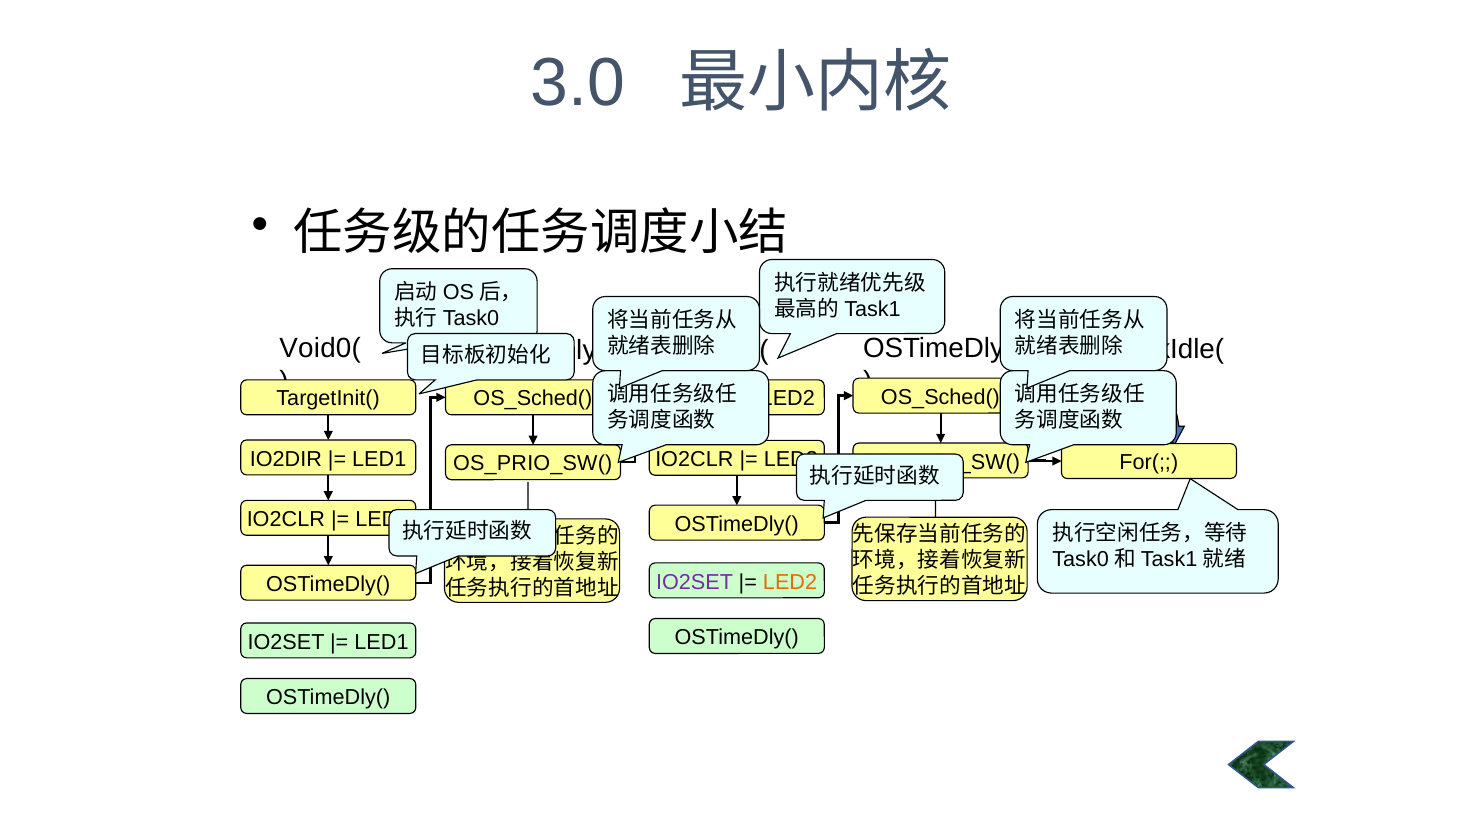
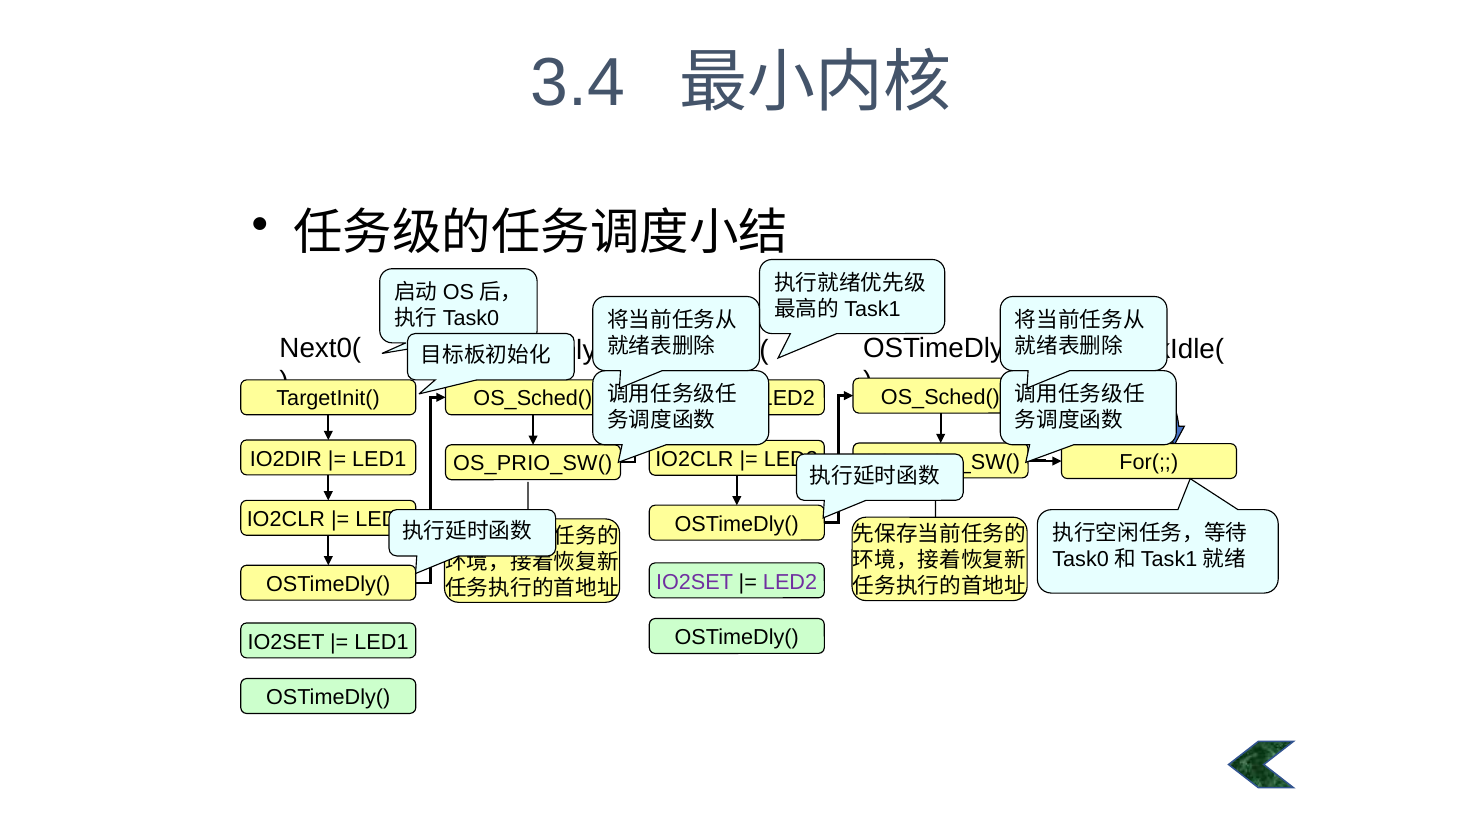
3.0: 3.0 -> 3.4
Void0(: Void0( -> Next0(
LED2 at (790, 582) colour: orange -> purple
